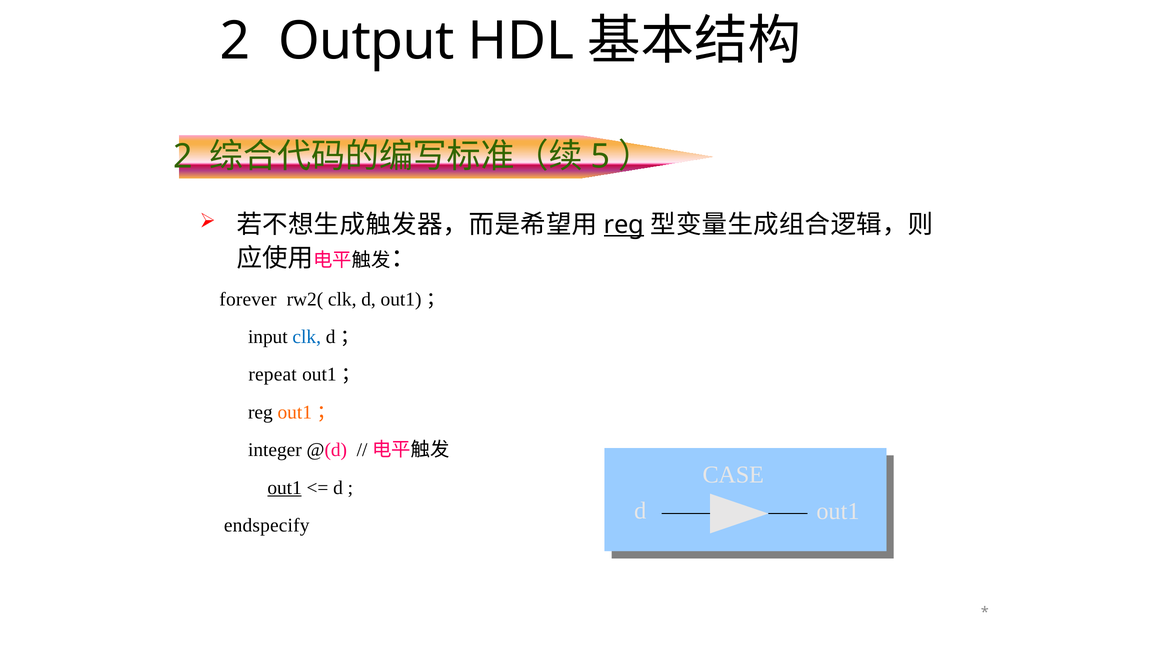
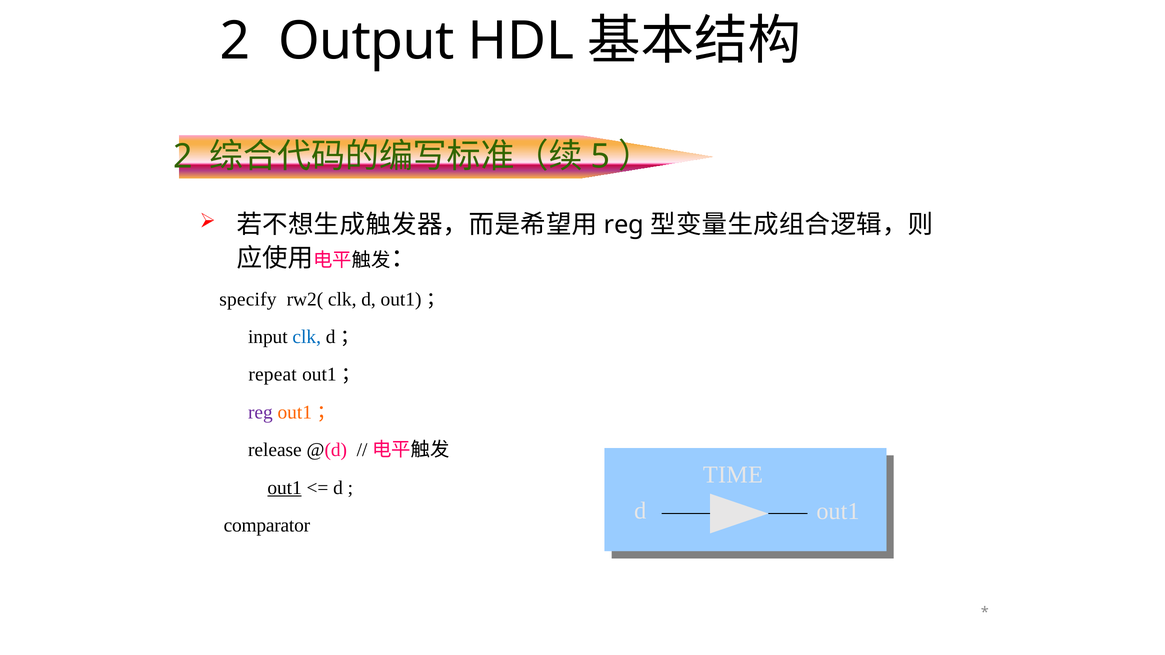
reg at (624, 225) underline: present -> none
forever: forever -> specify
reg at (260, 412) colour: black -> purple
integer: integer -> release
CASE: CASE -> TIME
endspecify: endspecify -> comparator
